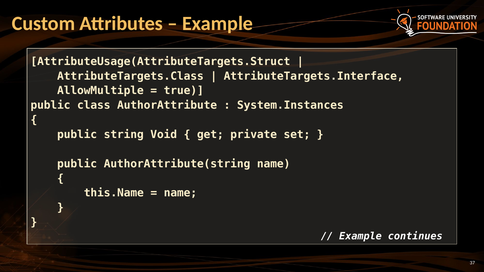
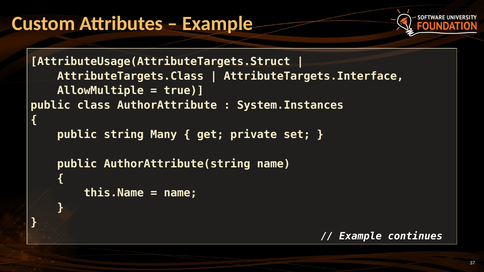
Void: Void -> Many
